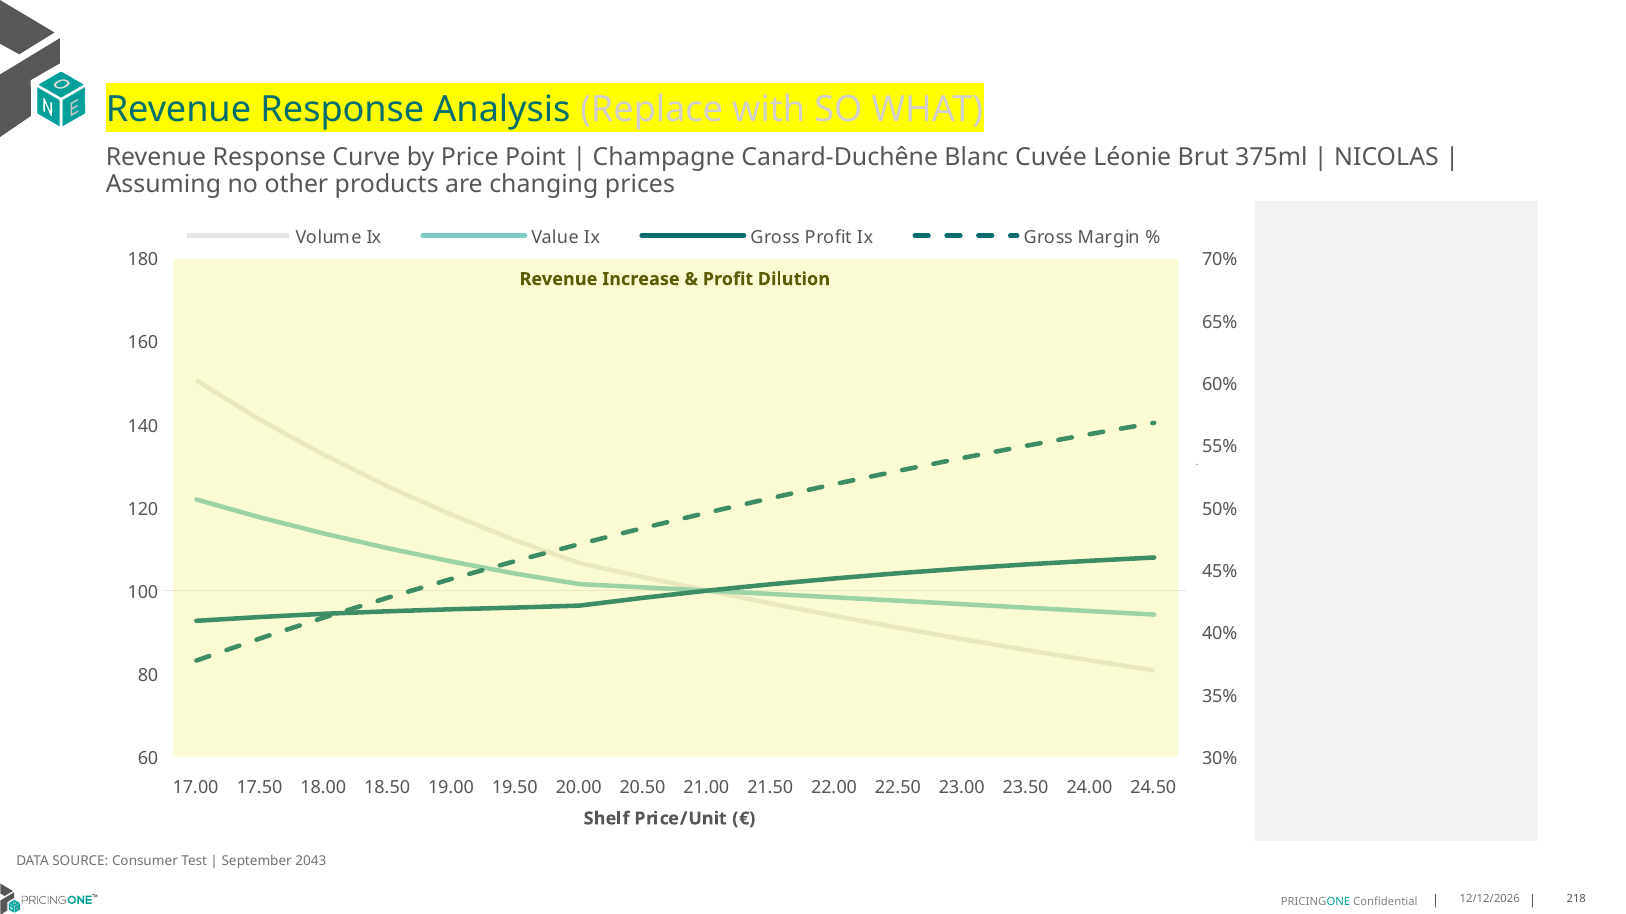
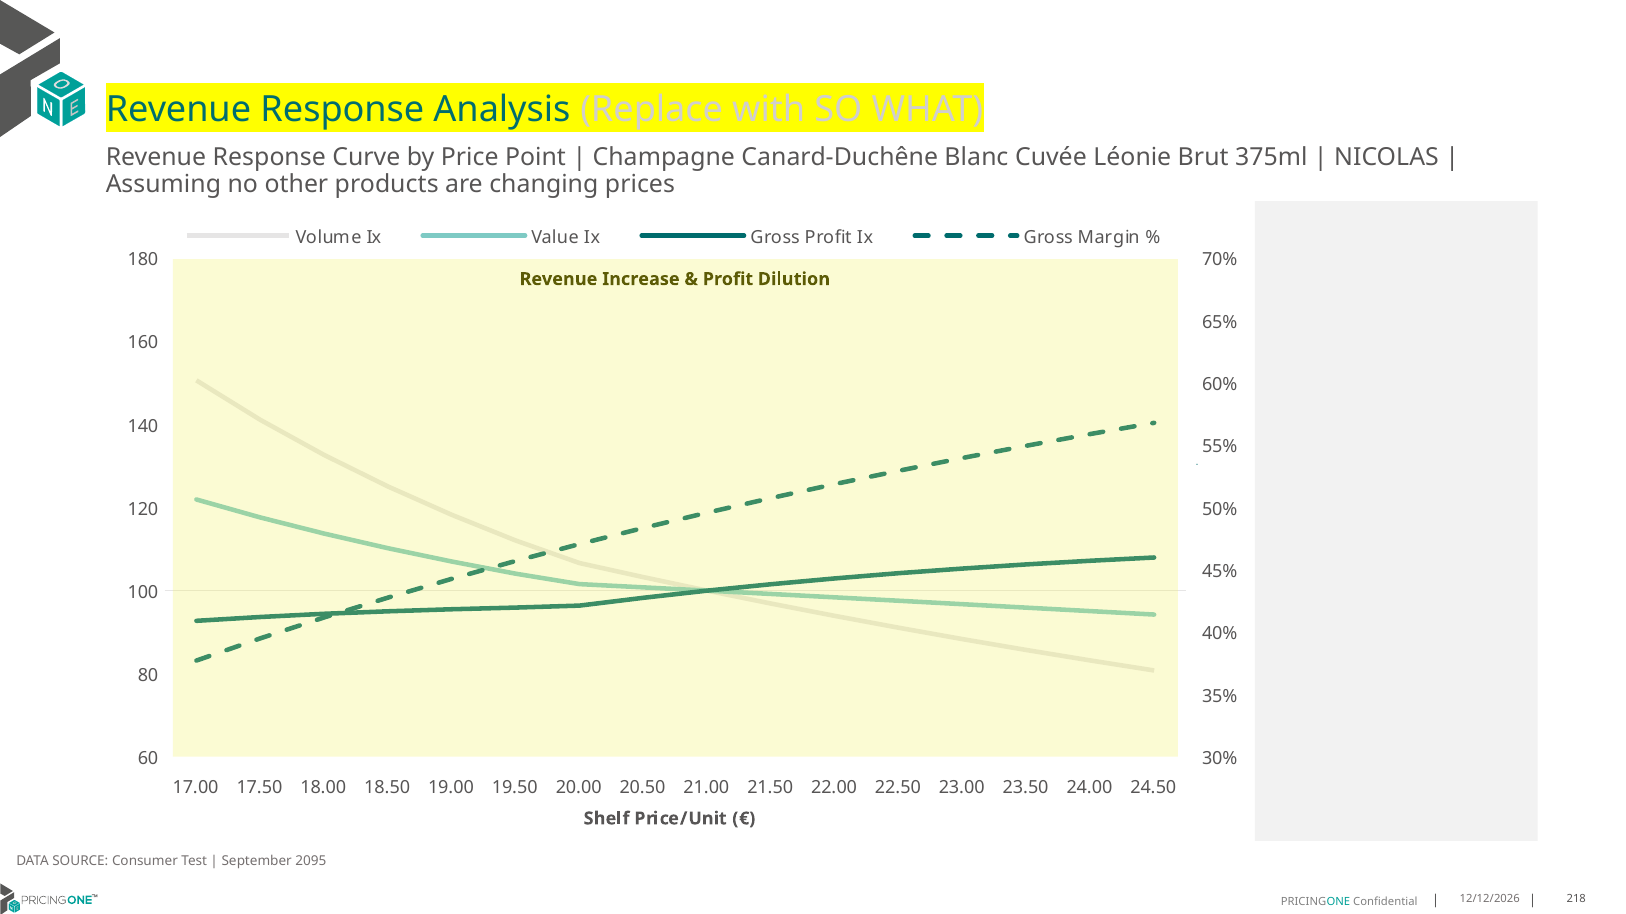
2043: 2043 -> 2095
